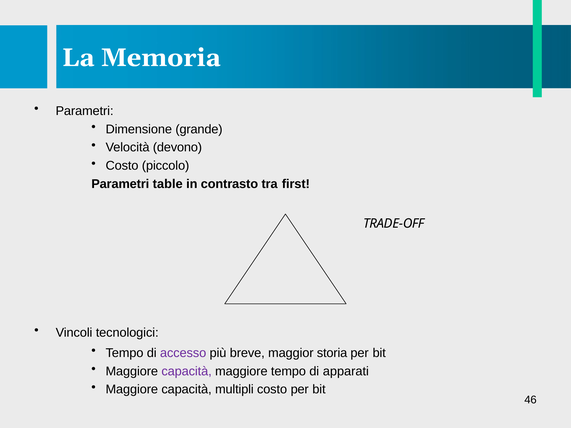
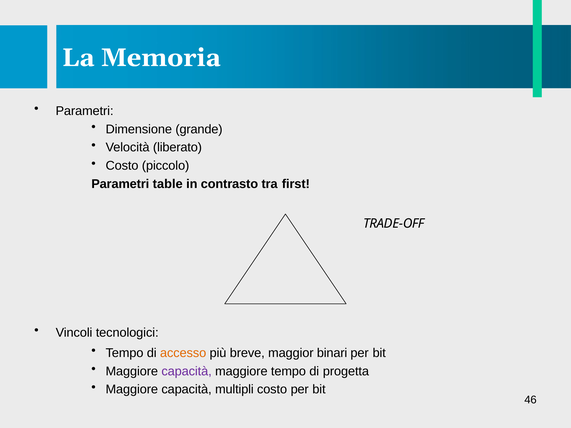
devono: devono -> liberato
accesso colour: purple -> orange
storia: storia -> binari
apparati: apparati -> progetta
